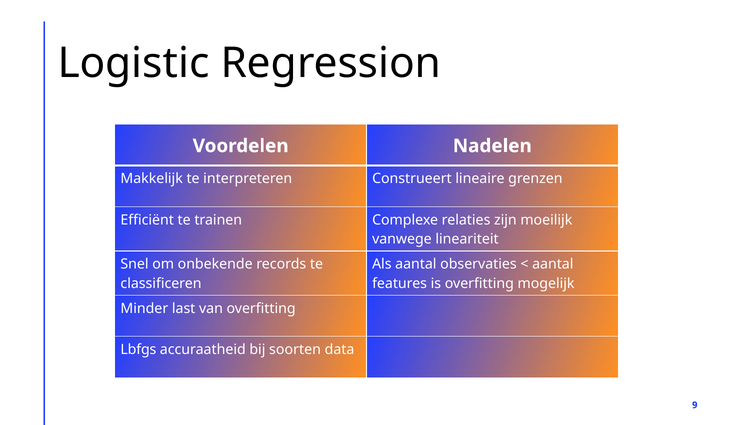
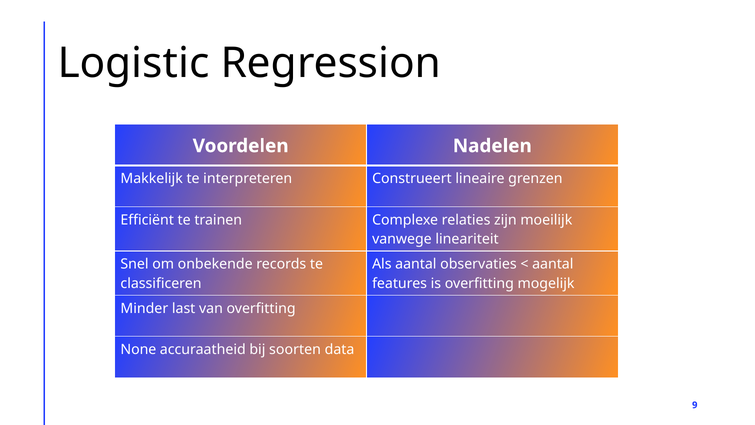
Lbfgs: Lbfgs -> None
